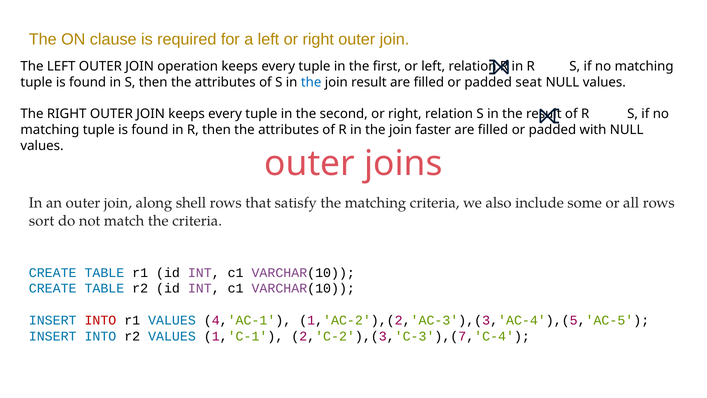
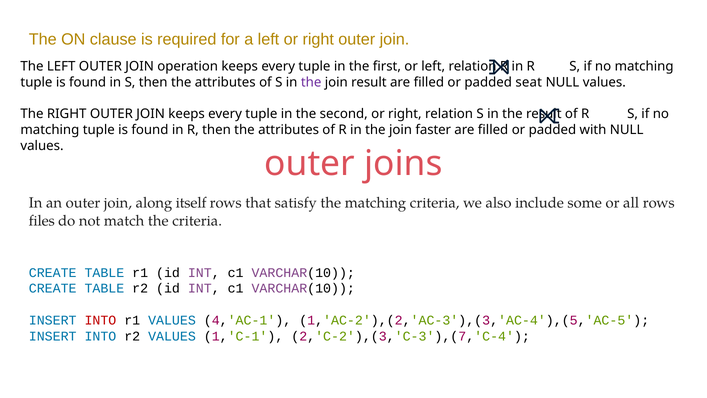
the at (311, 82) colour: blue -> purple
shell: shell -> itself
sort: sort -> files
